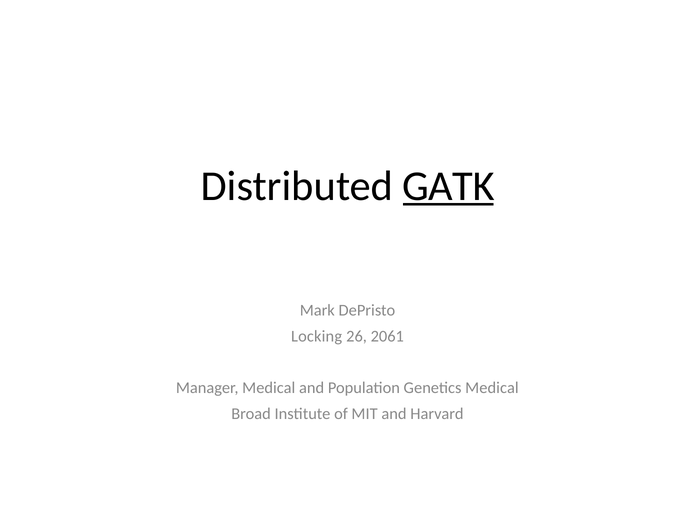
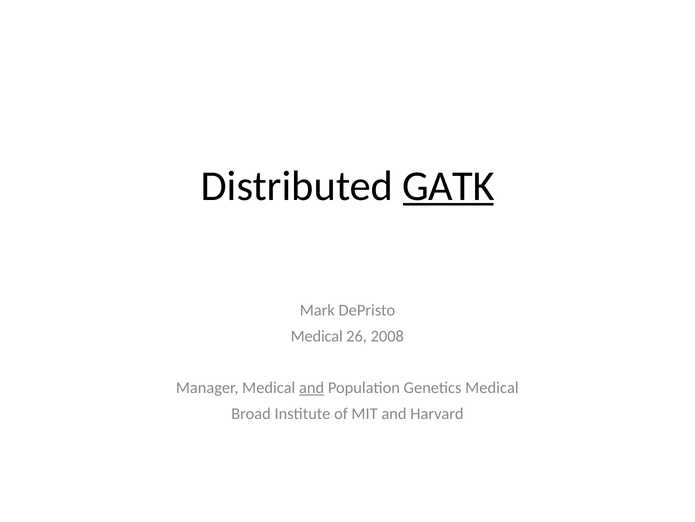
Locking at (317, 336): Locking -> Medical
2061: 2061 -> 2008
and at (312, 388) underline: none -> present
